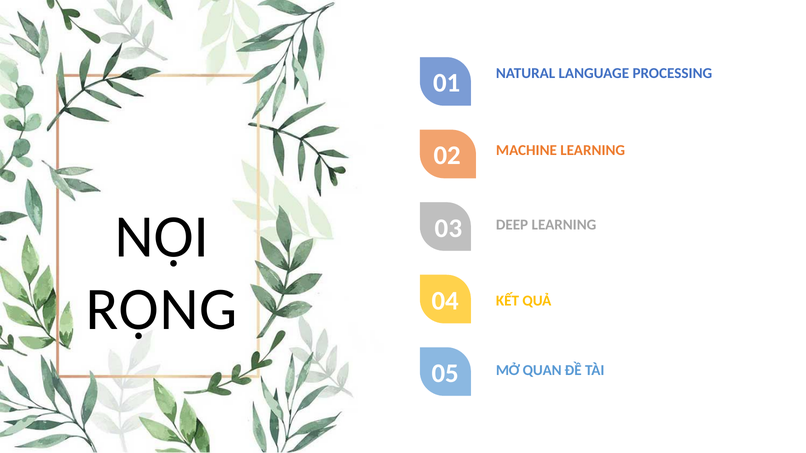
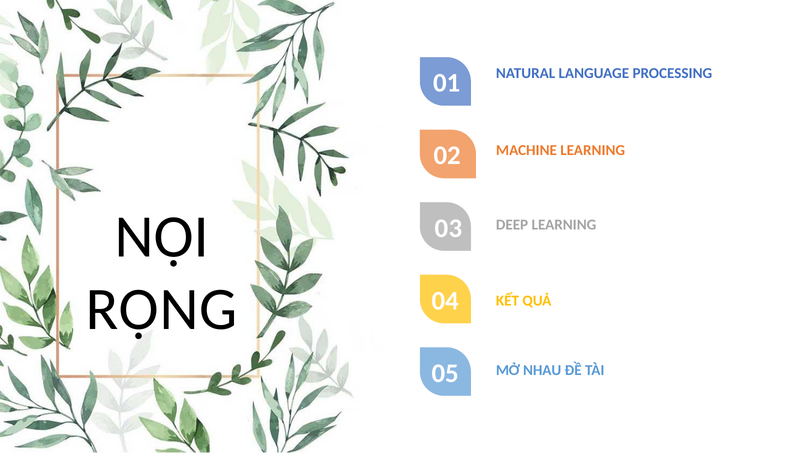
QUAN: QUAN -> NHAU
